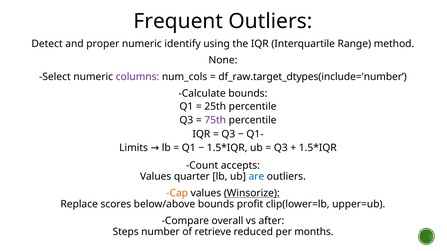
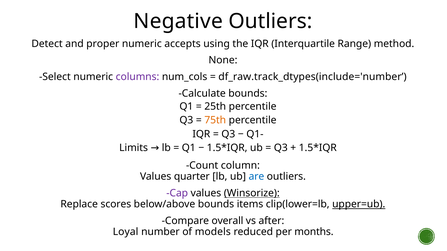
Frequent: Frequent -> Negative
identify: identify -> accepts
df_raw.target_dtypes(include='number: df_raw.target_dtypes(include='number -> df_raw.track_dtypes(include='number
75th colour: purple -> orange
accepts: accepts -> column
Cap colour: orange -> purple
profit: profit -> items
upper=ub underline: none -> present
Steps: Steps -> Loyal
retrieve: retrieve -> models
